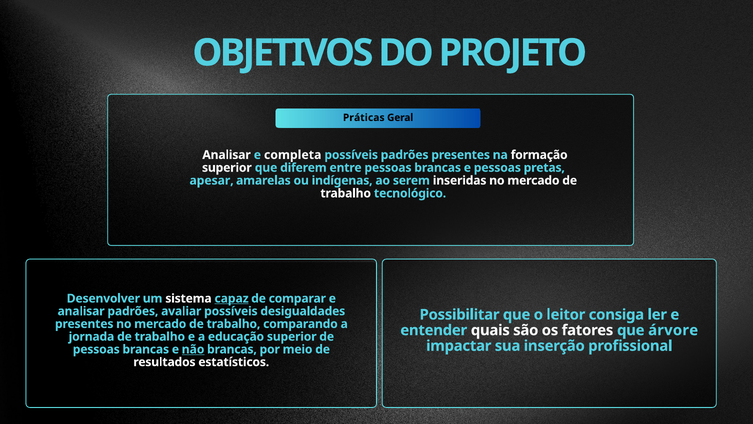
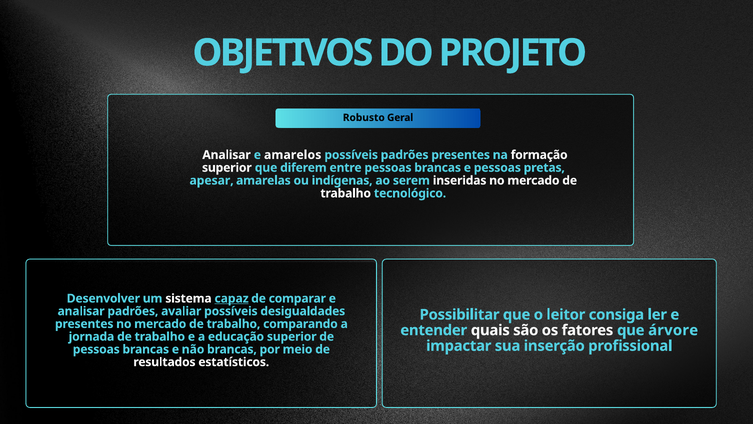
Práticas: Práticas -> Robusto
completa: completa -> amarelos
não underline: present -> none
